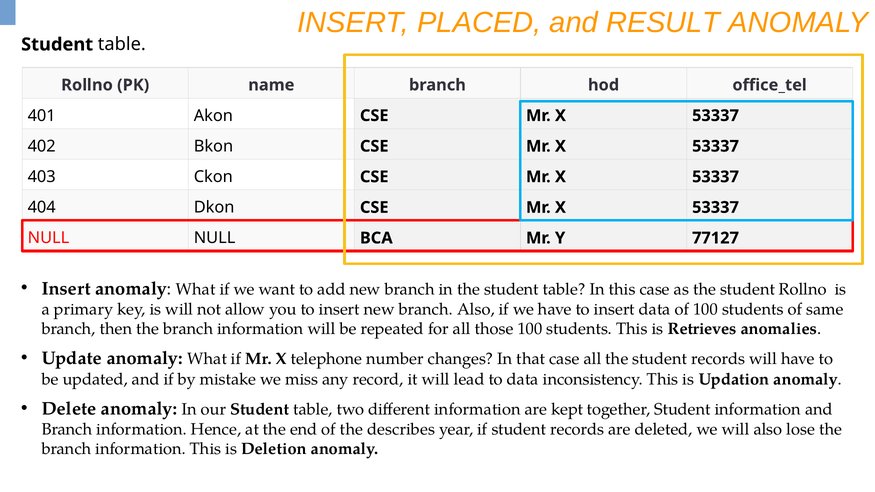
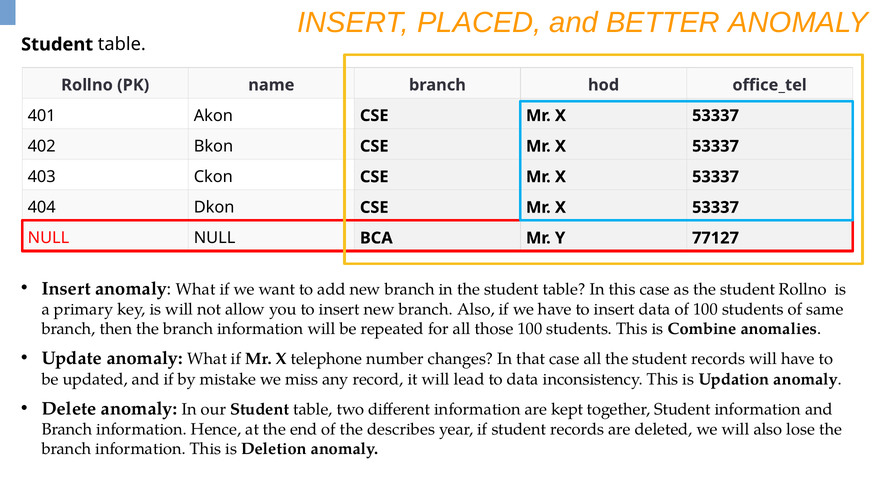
RESULT: RESULT -> BETTER
Retrieves: Retrieves -> Combine
